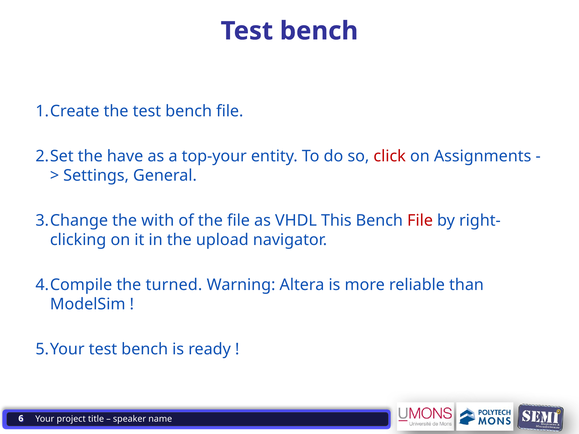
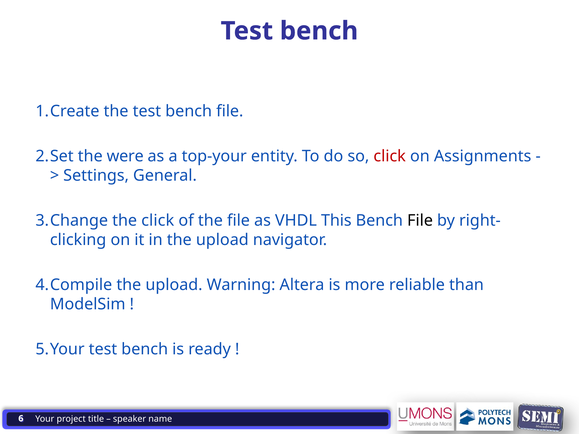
have: have -> were
the with: with -> click
File at (420, 221) colour: red -> black
turned at (174, 285): turned -> upload
